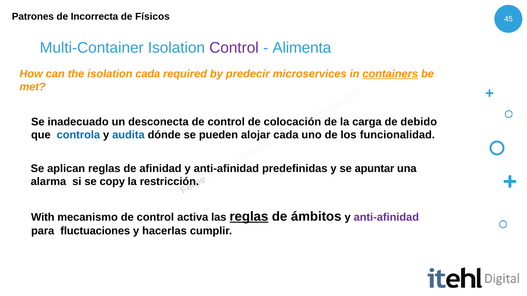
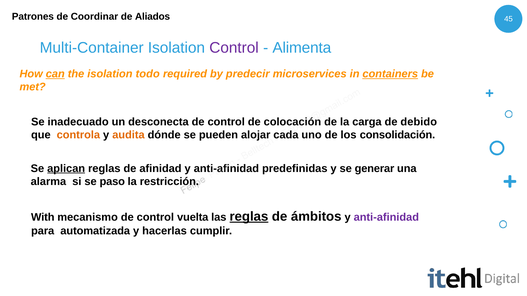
Incorrecta: Incorrecta -> Coordinar
Físicos: Físicos -> Aliados
can underline: none -> present
isolation cada: cada -> todo
controla colour: blue -> orange
audita colour: blue -> orange
funcionalidad: funcionalidad -> consolidación
aplican underline: none -> present
apuntar: apuntar -> generar
copy: copy -> paso
activa: activa -> vuelta
fluctuaciones: fluctuaciones -> automatizada
